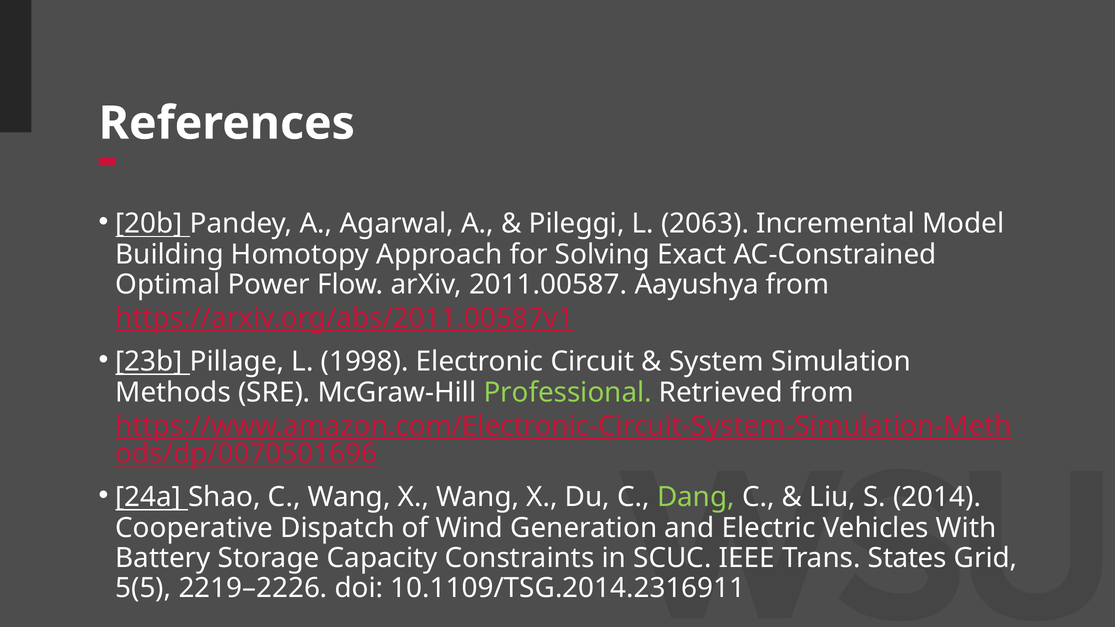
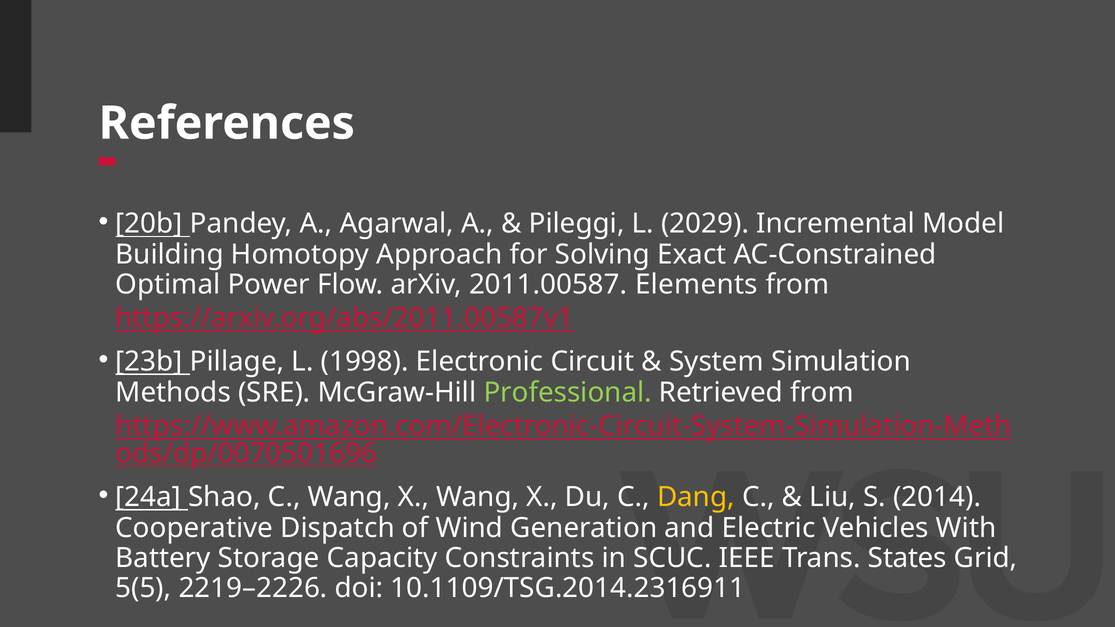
2063: 2063 -> 2029
Aayushya: Aayushya -> Elements
Dang colour: light green -> yellow
